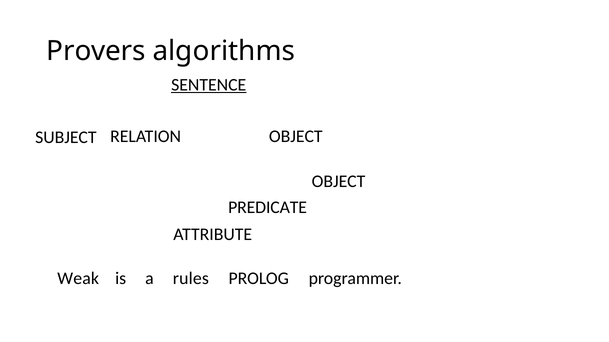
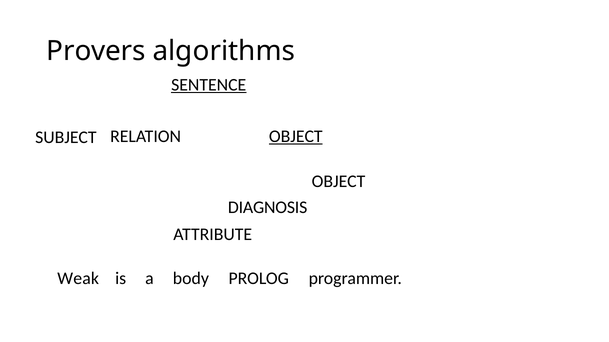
OBJECT at (296, 137) underline: none -> present
PREDICATE: PREDICATE -> DIAGNOSIS
rules: rules -> body
